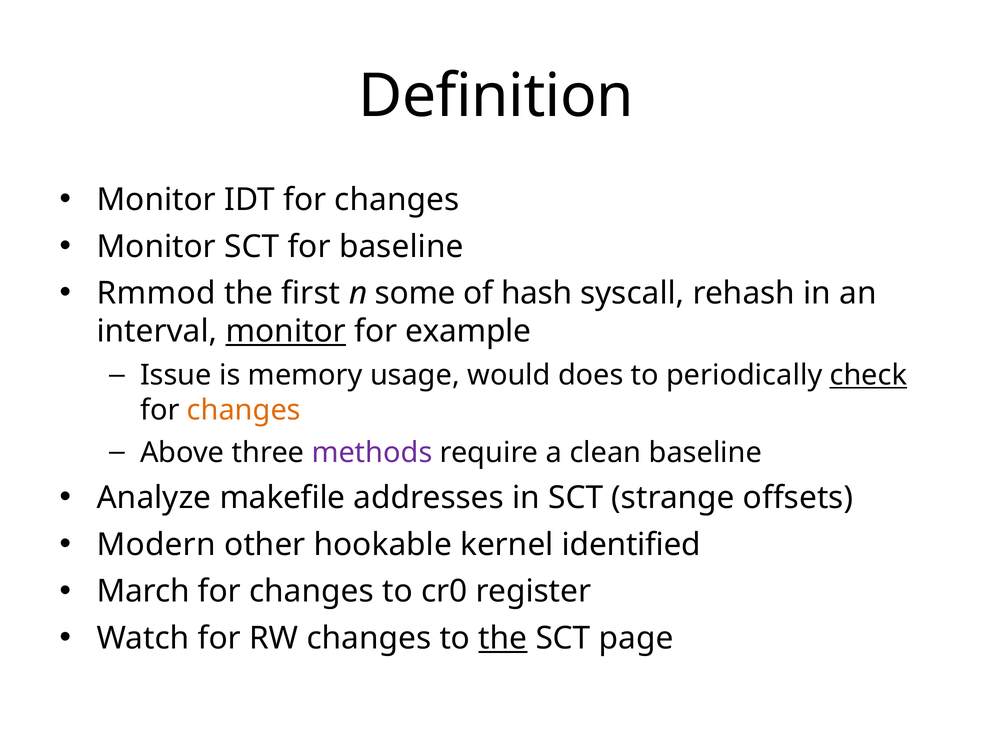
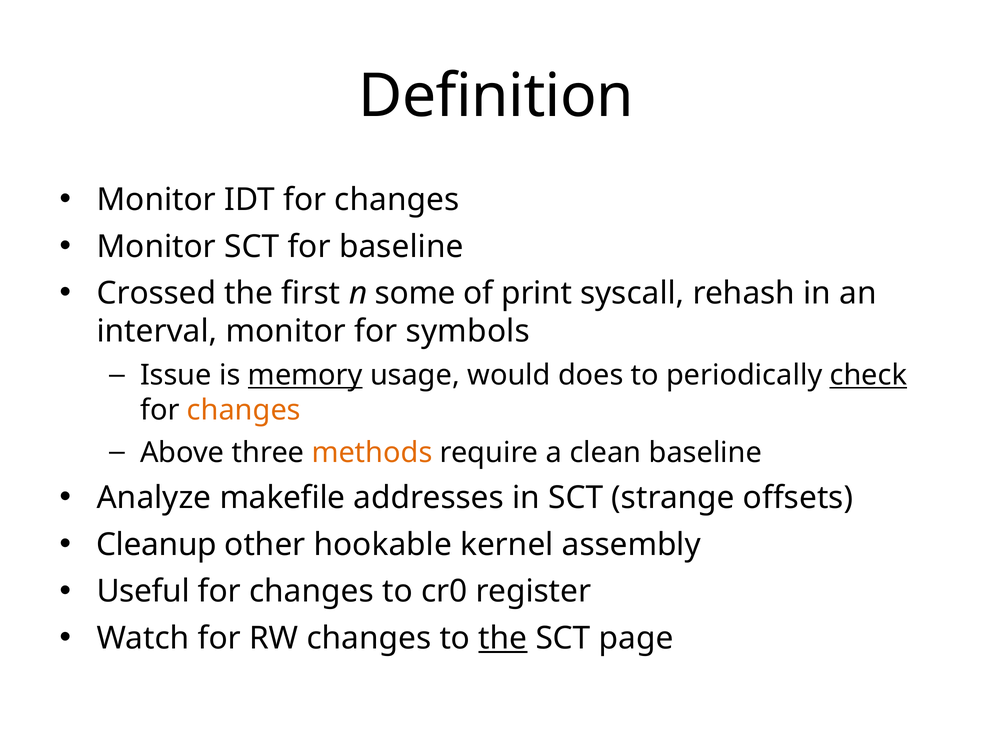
Rmmod: Rmmod -> Crossed
hash: hash -> print
monitor at (286, 331) underline: present -> none
example: example -> symbols
memory underline: none -> present
methods colour: purple -> orange
Modern: Modern -> Cleanup
identified: identified -> assembly
March: March -> Useful
